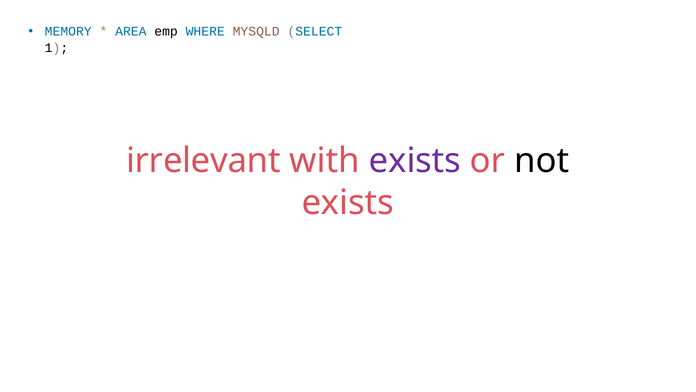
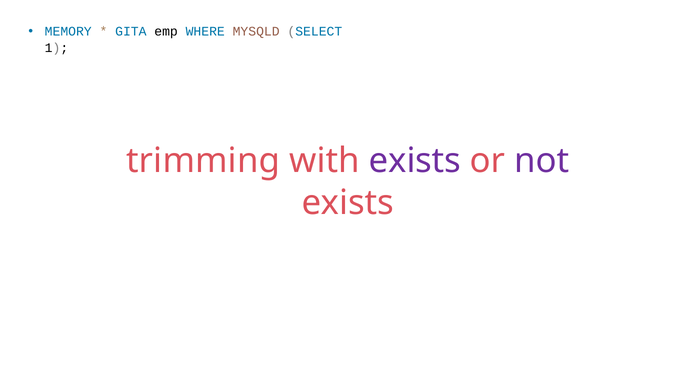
AREA: AREA -> GITA
irrelevant: irrelevant -> trimming
not colour: black -> purple
